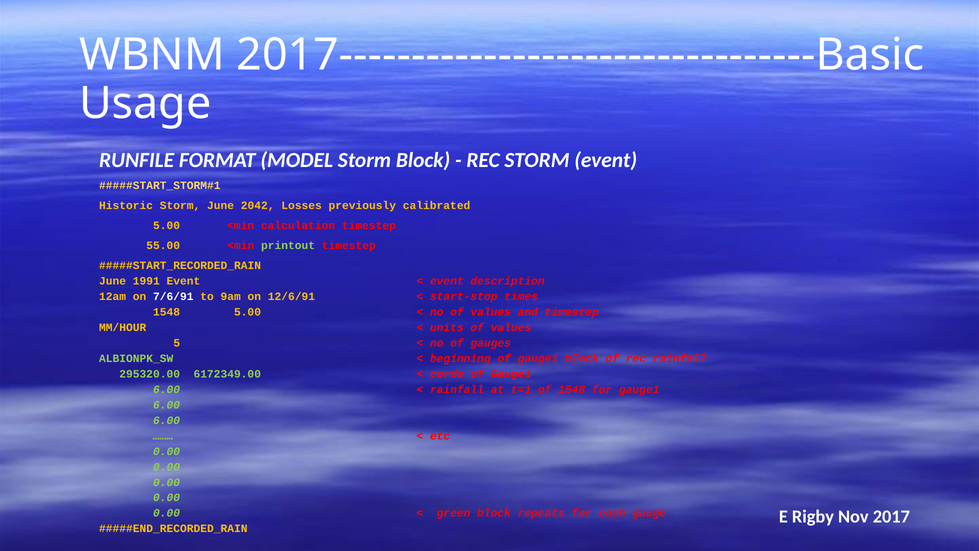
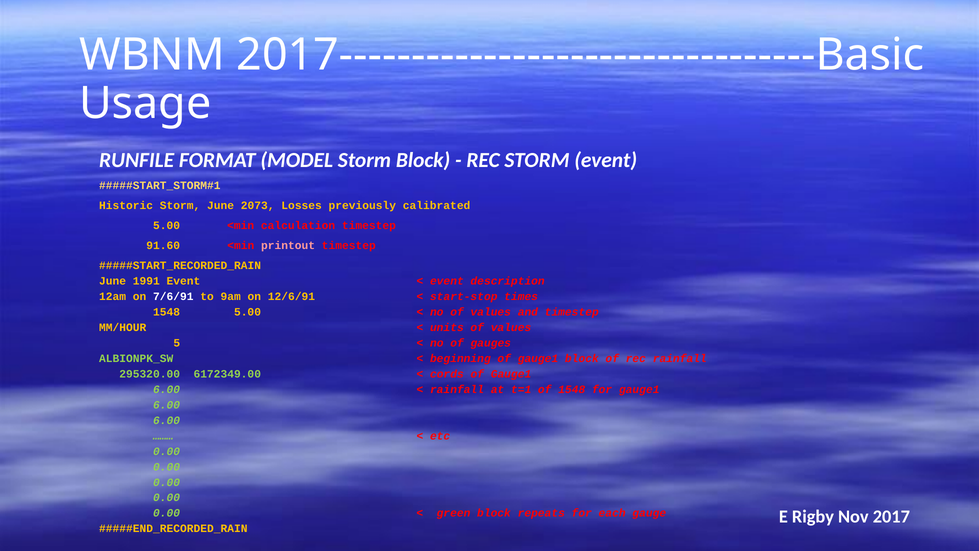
2042: 2042 -> 2073
55.00: 55.00 -> 91.60
printout colour: light green -> pink
